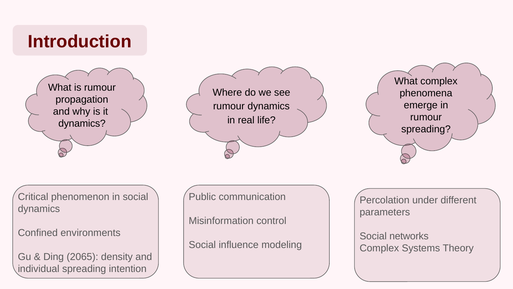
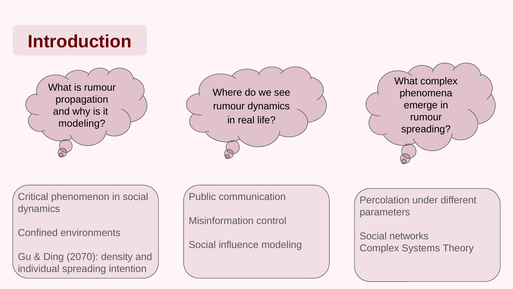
dynamics at (82, 123): dynamics -> modeling
2065: 2065 -> 2070
